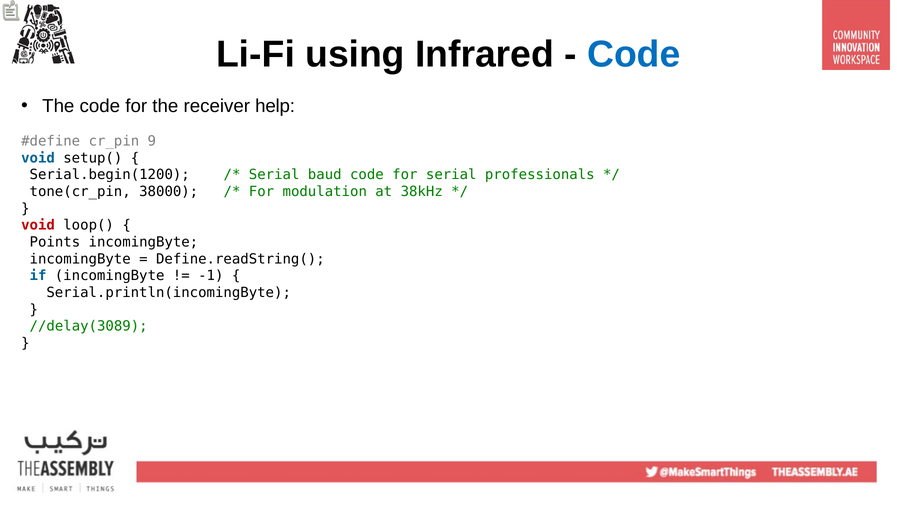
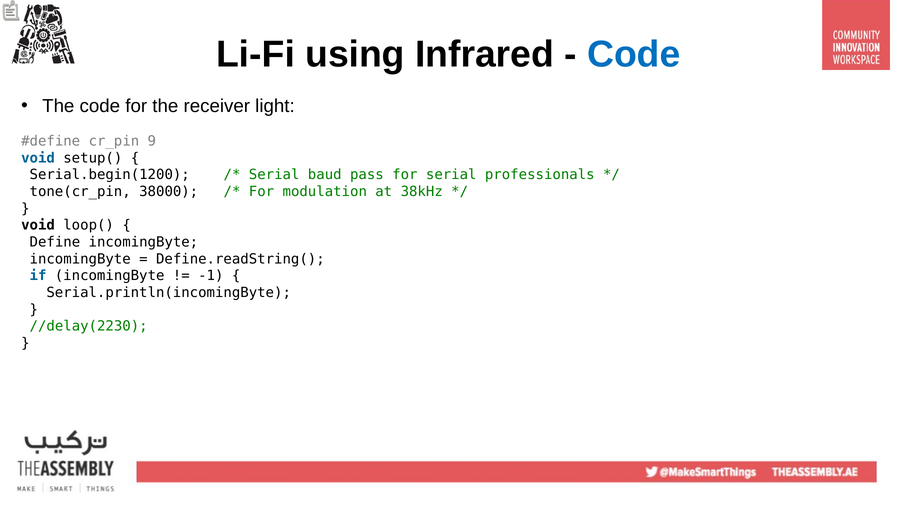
help: help -> light
baud code: code -> pass
void at (38, 225) colour: red -> black
Points: Points -> Define
//delay(3089: //delay(3089 -> //delay(2230
